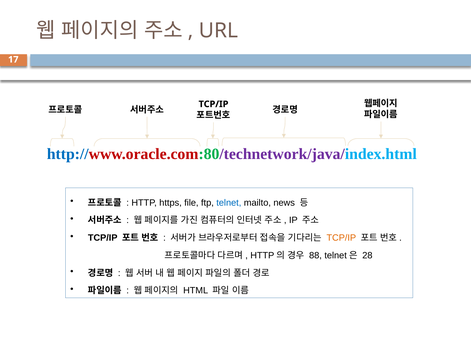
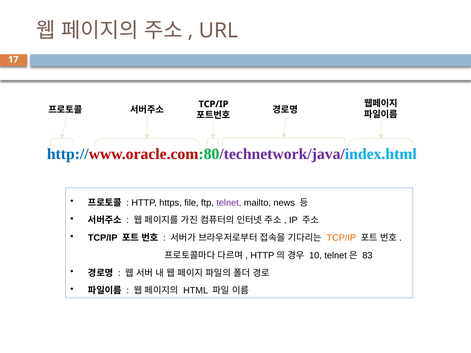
telnet colour: blue -> purple
88: 88 -> 10
28: 28 -> 83
